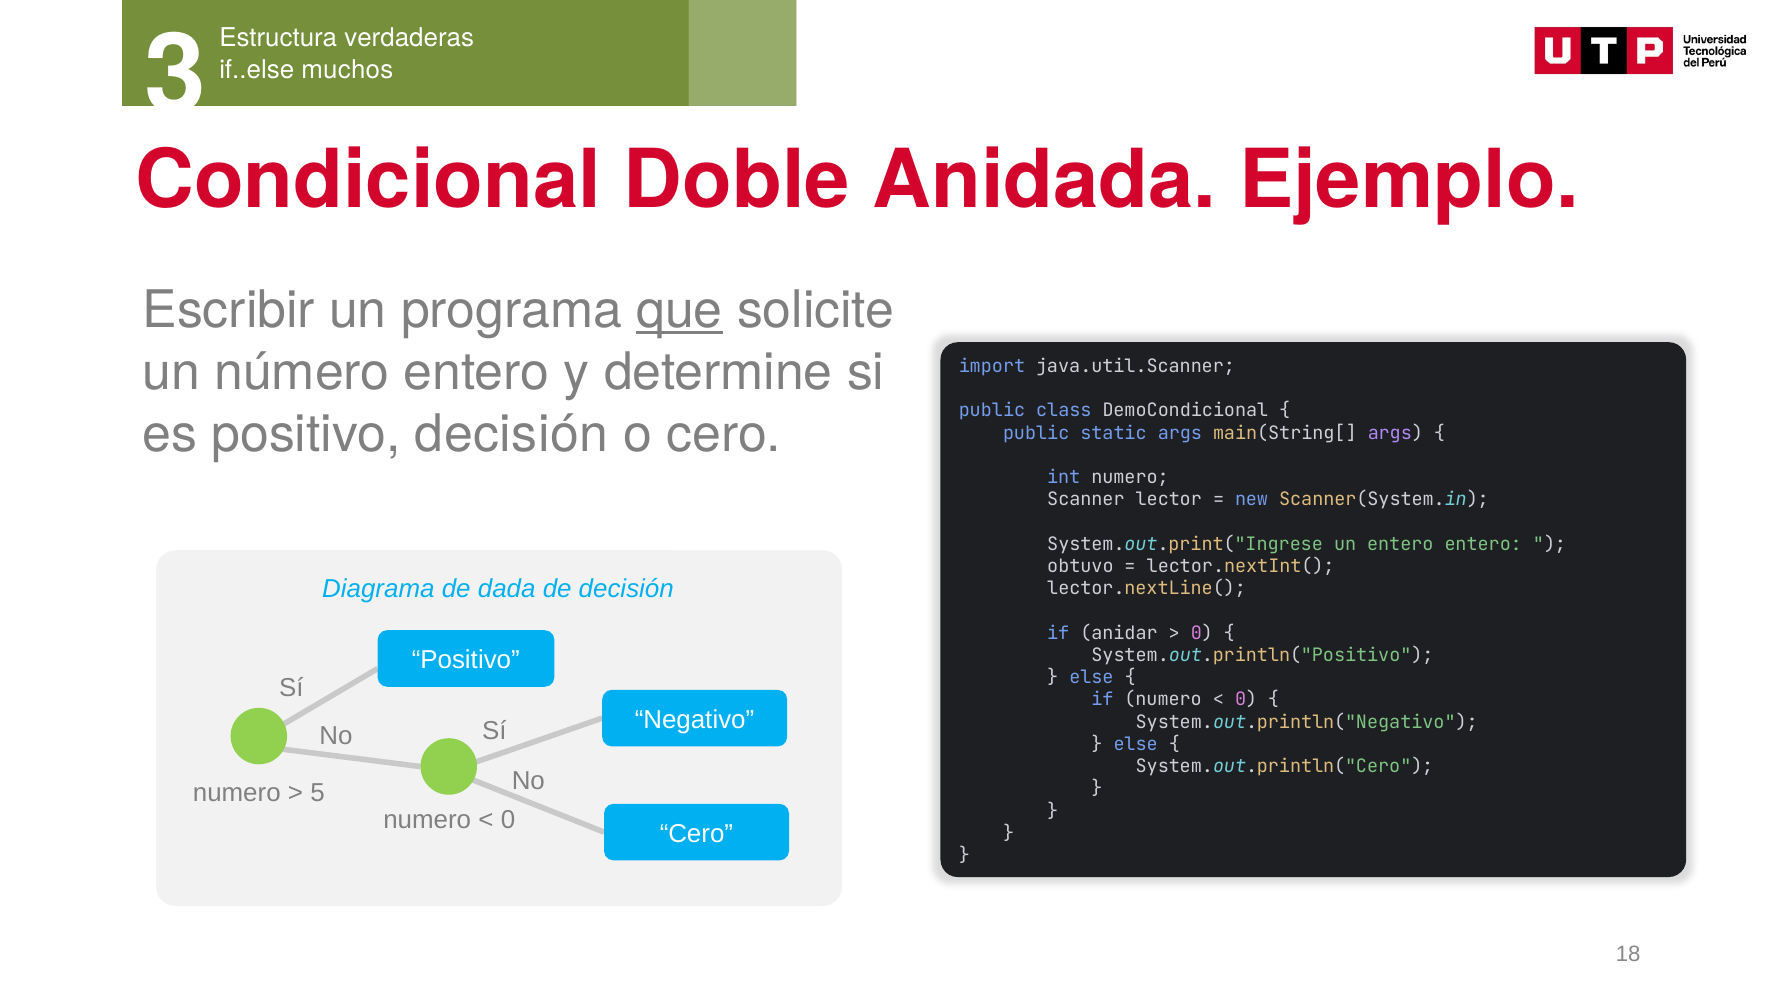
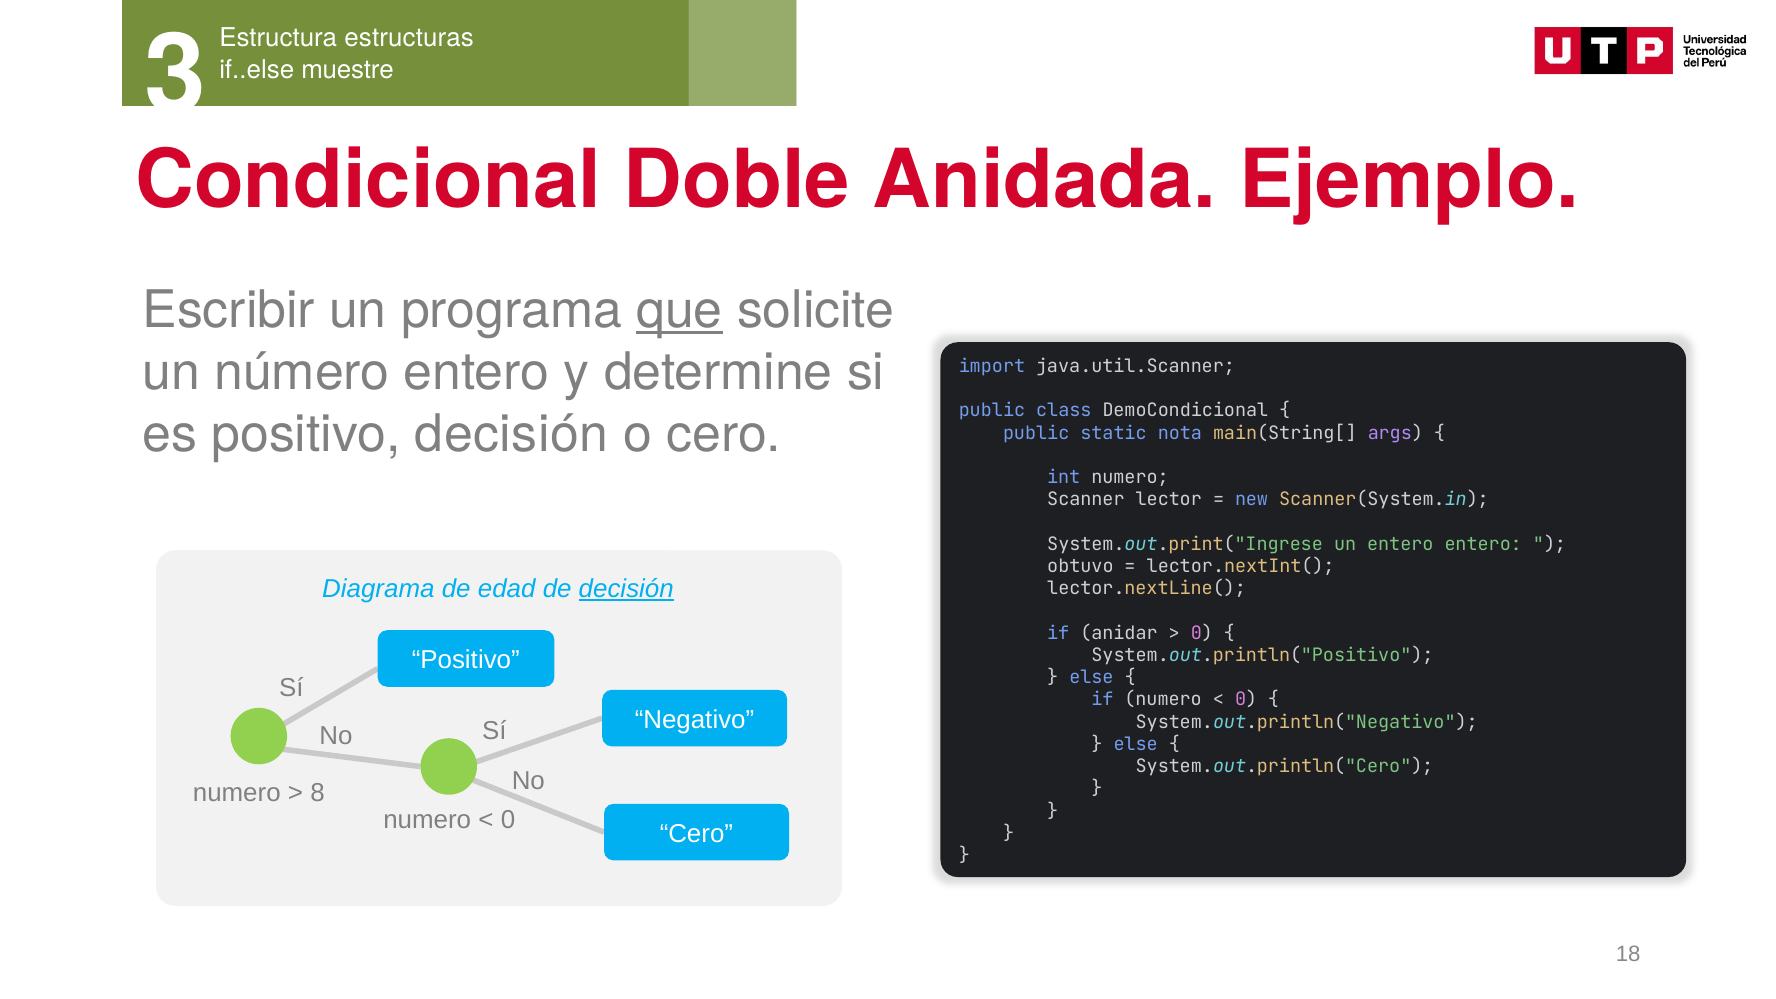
verdaderas: verdaderas -> estructuras
muchos: muchos -> muestre
static args: args -> nota
dada: dada -> edad
decisión at (626, 589) underline: none -> present
5: 5 -> 8
